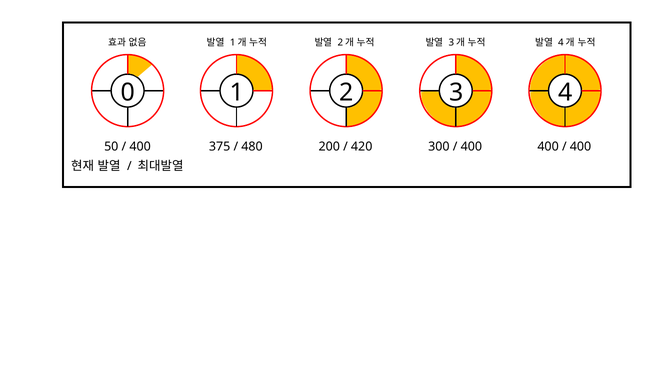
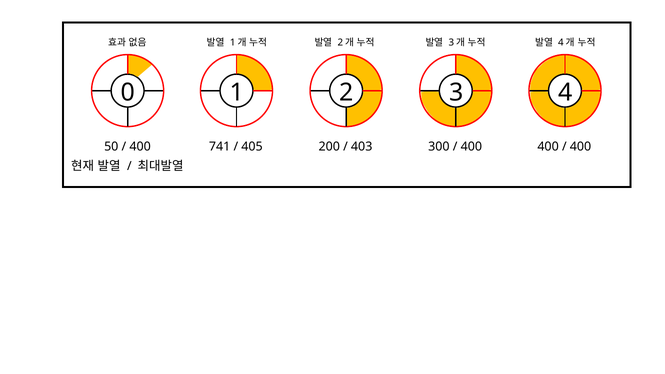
375: 375 -> 741
480: 480 -> 405
420: 420 -> 403
